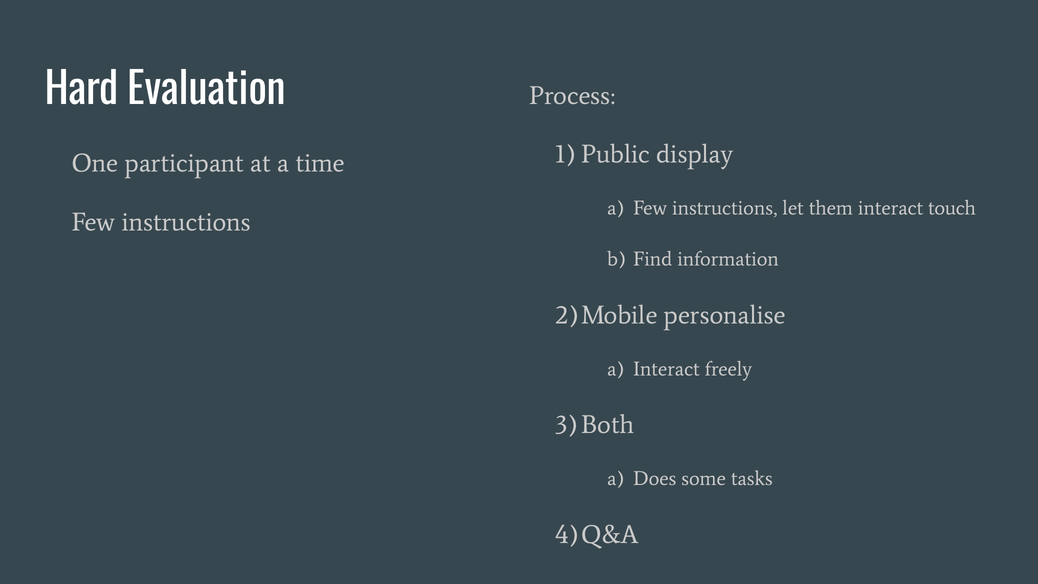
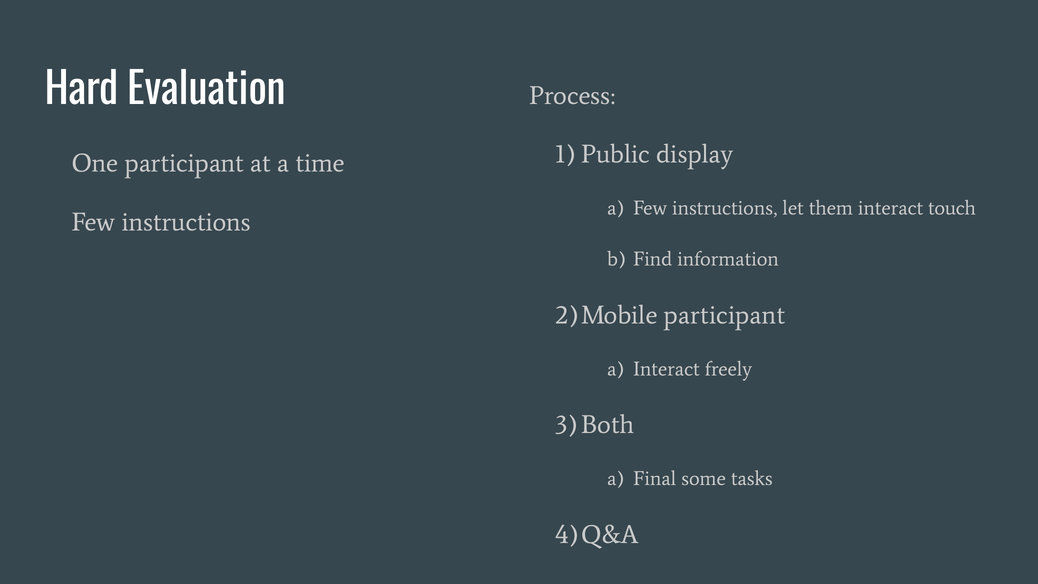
personalise at (725, 315): personalise -> participant
Does: Does -> Final
